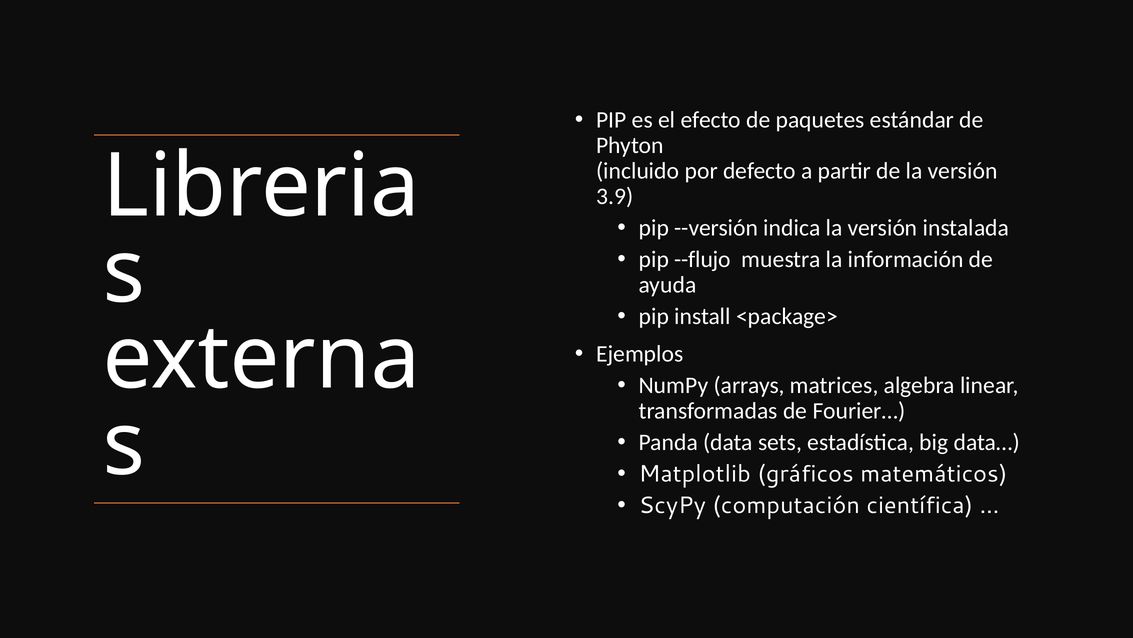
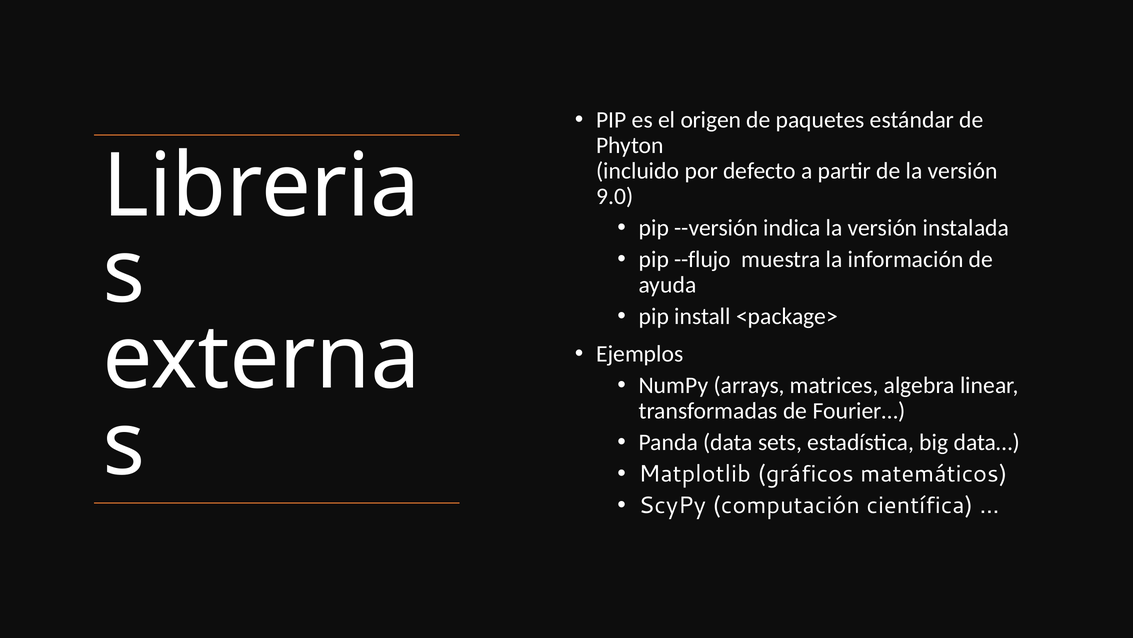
efecto: efecto -> origen
3.9: 3.9 -> 9.0
